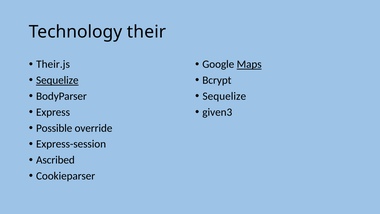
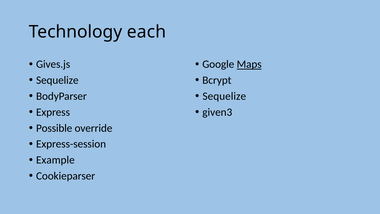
their: their -> each
Their.js: Their.js -> Gives.js
Sequelize at (57, 80) underline: present -> none
Ascribed: Ascribed -> Example
